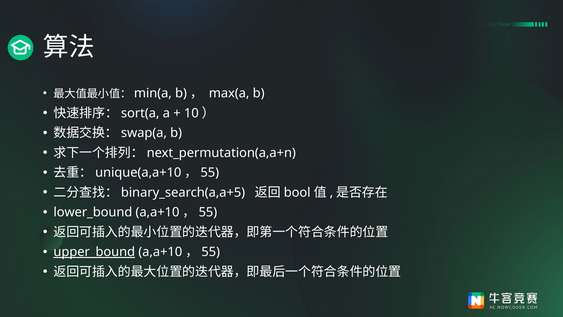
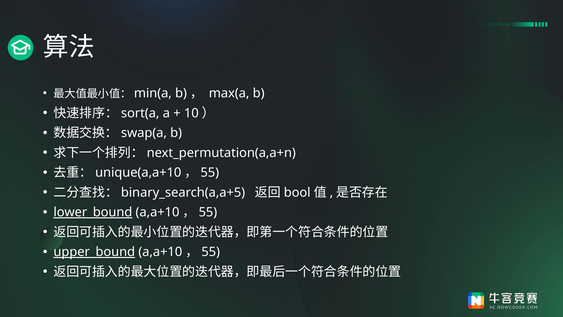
lower_bound underline: none -> present
